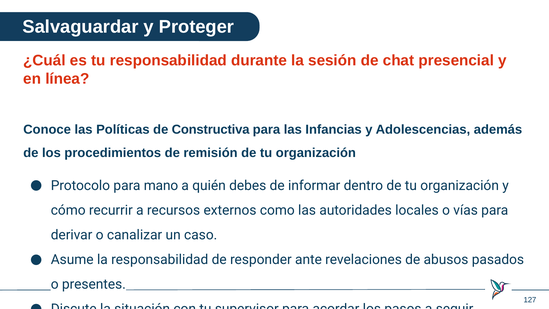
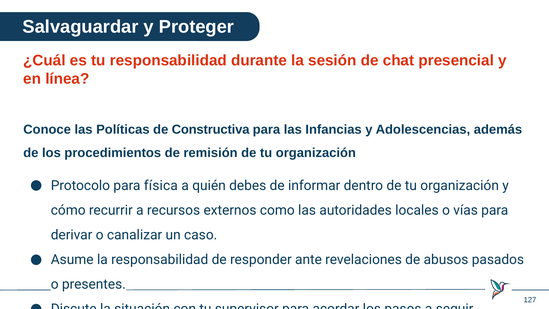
mano: mano -> física
